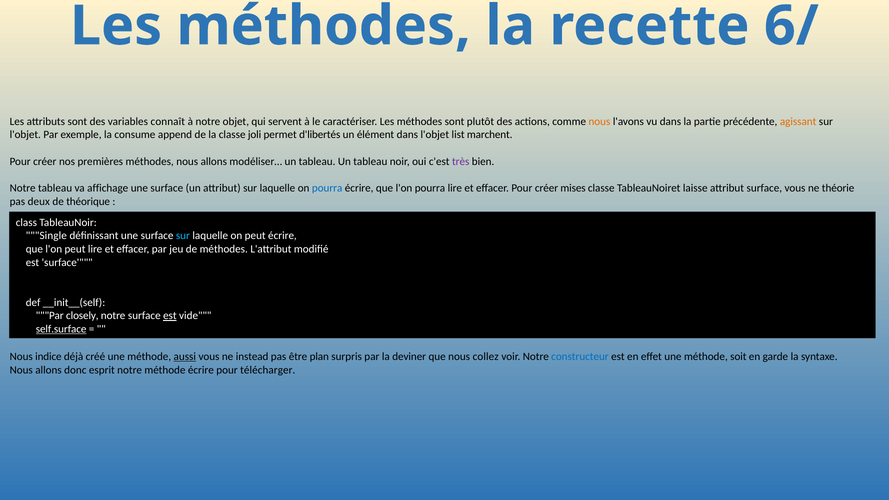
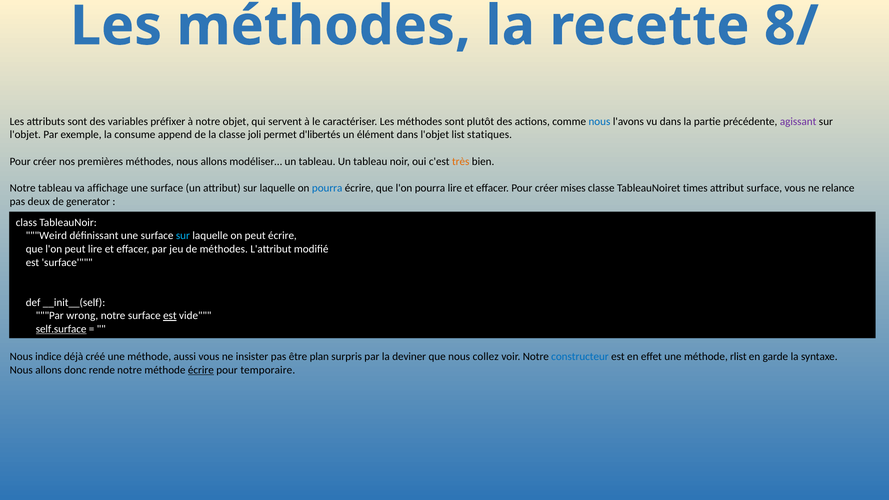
6/: 6/ -> 8/
connaît: connaît -> préfixer
nous at (599, 121) colour: orange -> blue
agissant colour: orange -> purple
marchent: marchent -> statiques
très colour: purple -> orange
laisse: laisse -> times
théorie: théorie -> relance
théorique: théorique -> generator
Single: Single -> Weird
closely: closely -> wrong
aussi underline: present -> none
instead: instead -> insister
soit: soit -> rlist
esprit: esprit -> rende
écrire at (201, 370) underline: none -> present
télécharger: télécharger -> temporaire
